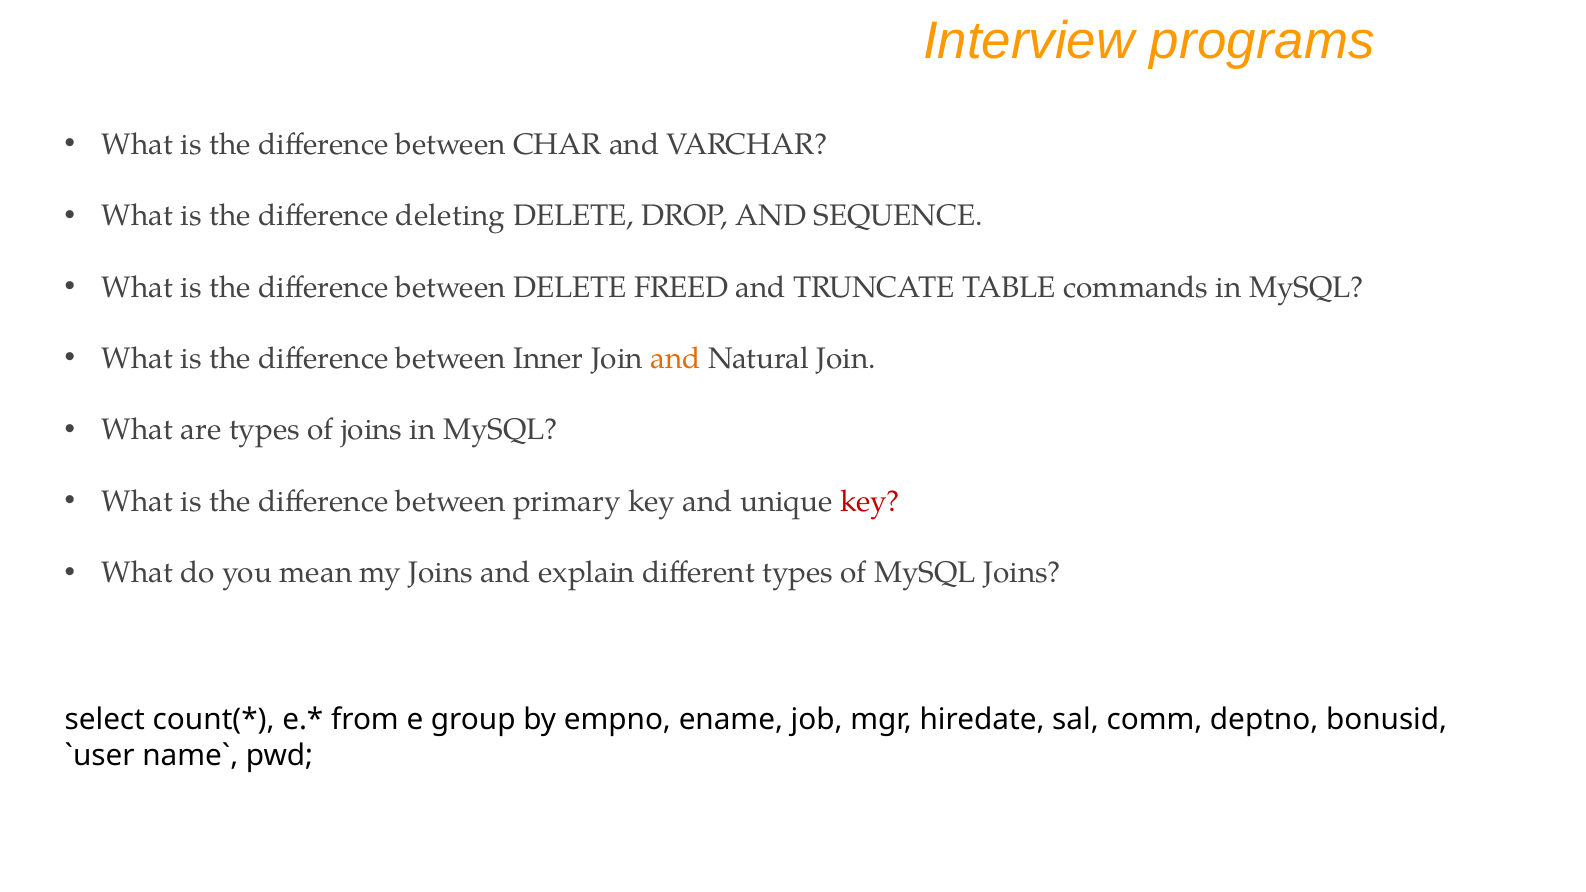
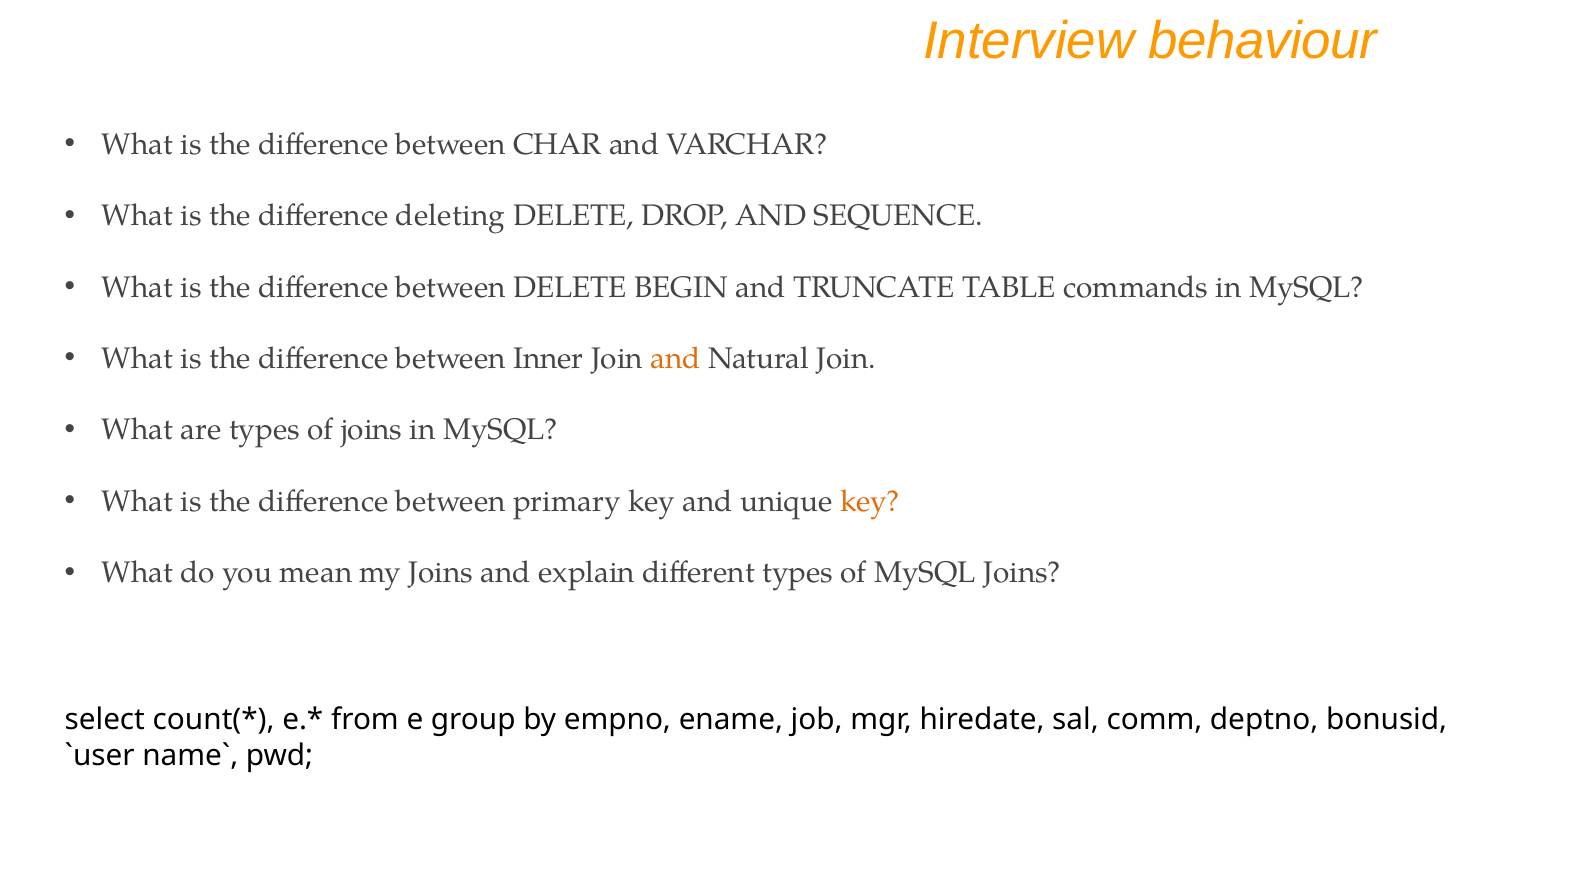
programs: programs -> behaviour
FREED: FREED -> BEGIN
key at (870, 502) colour: red -> orange
